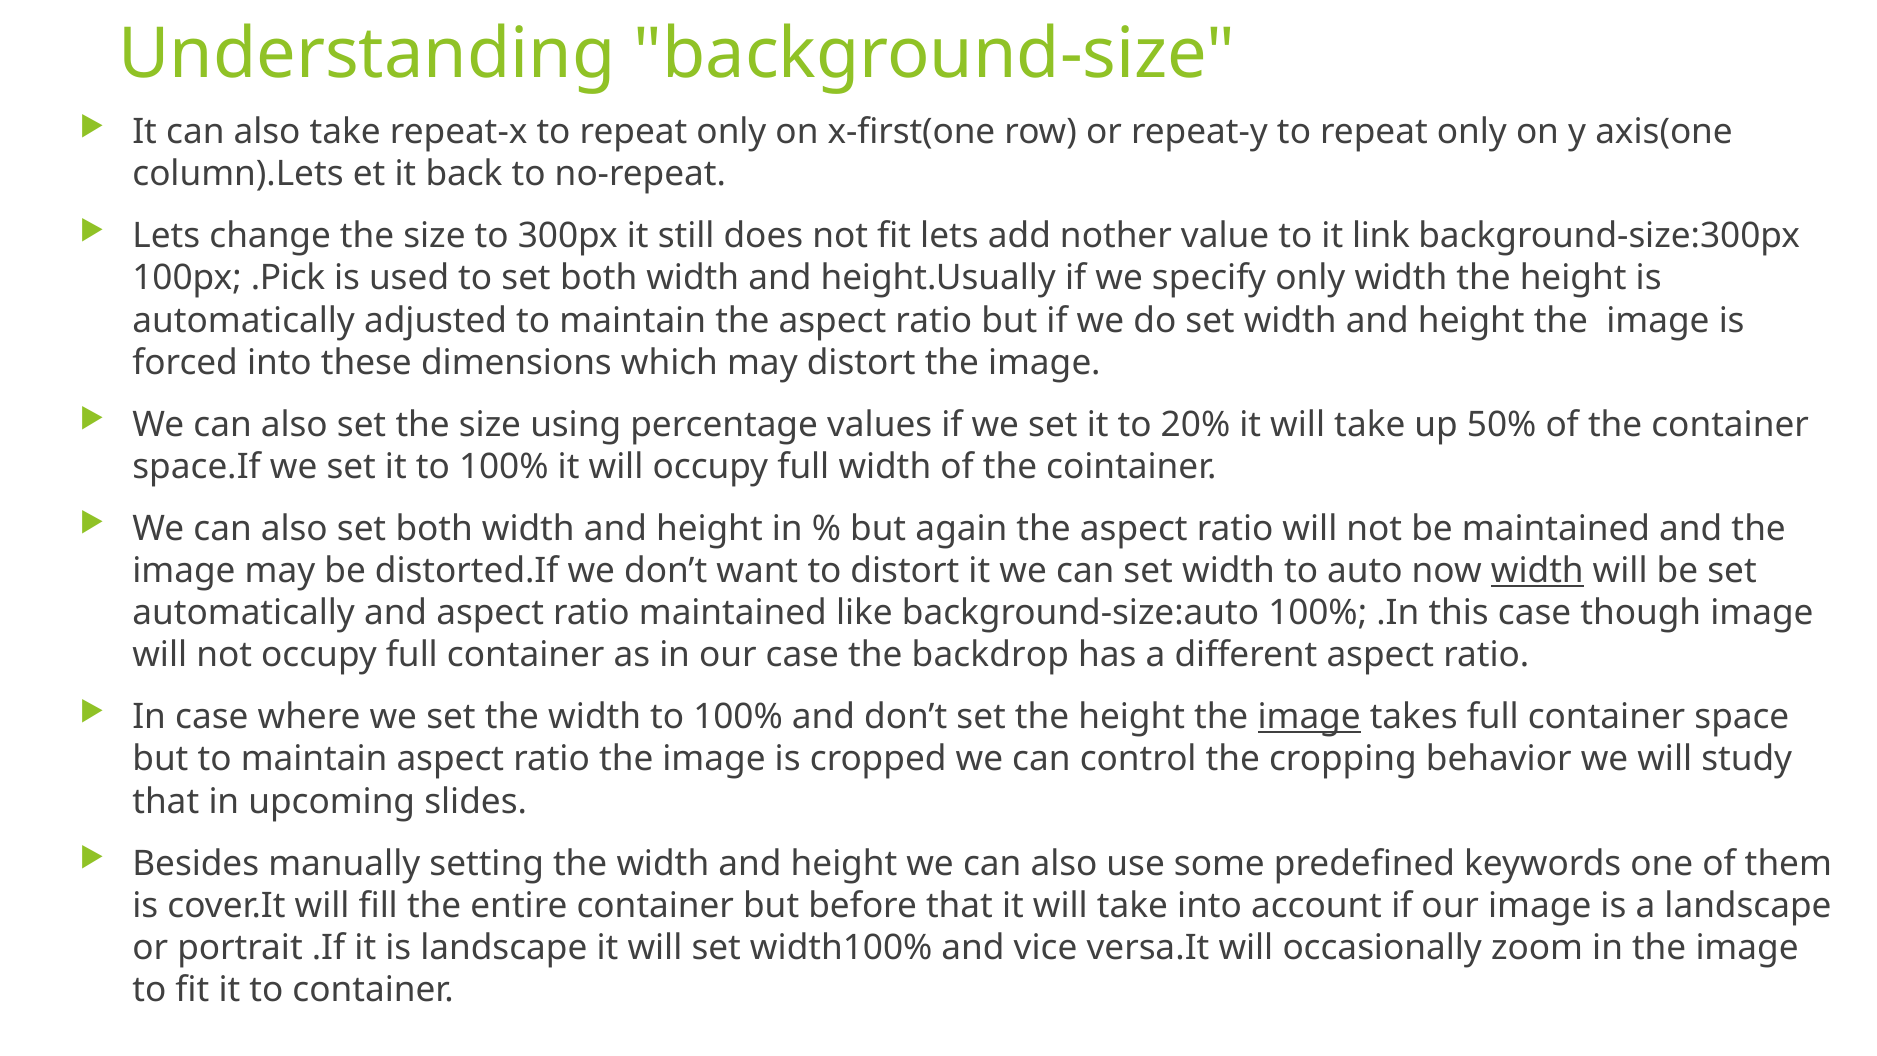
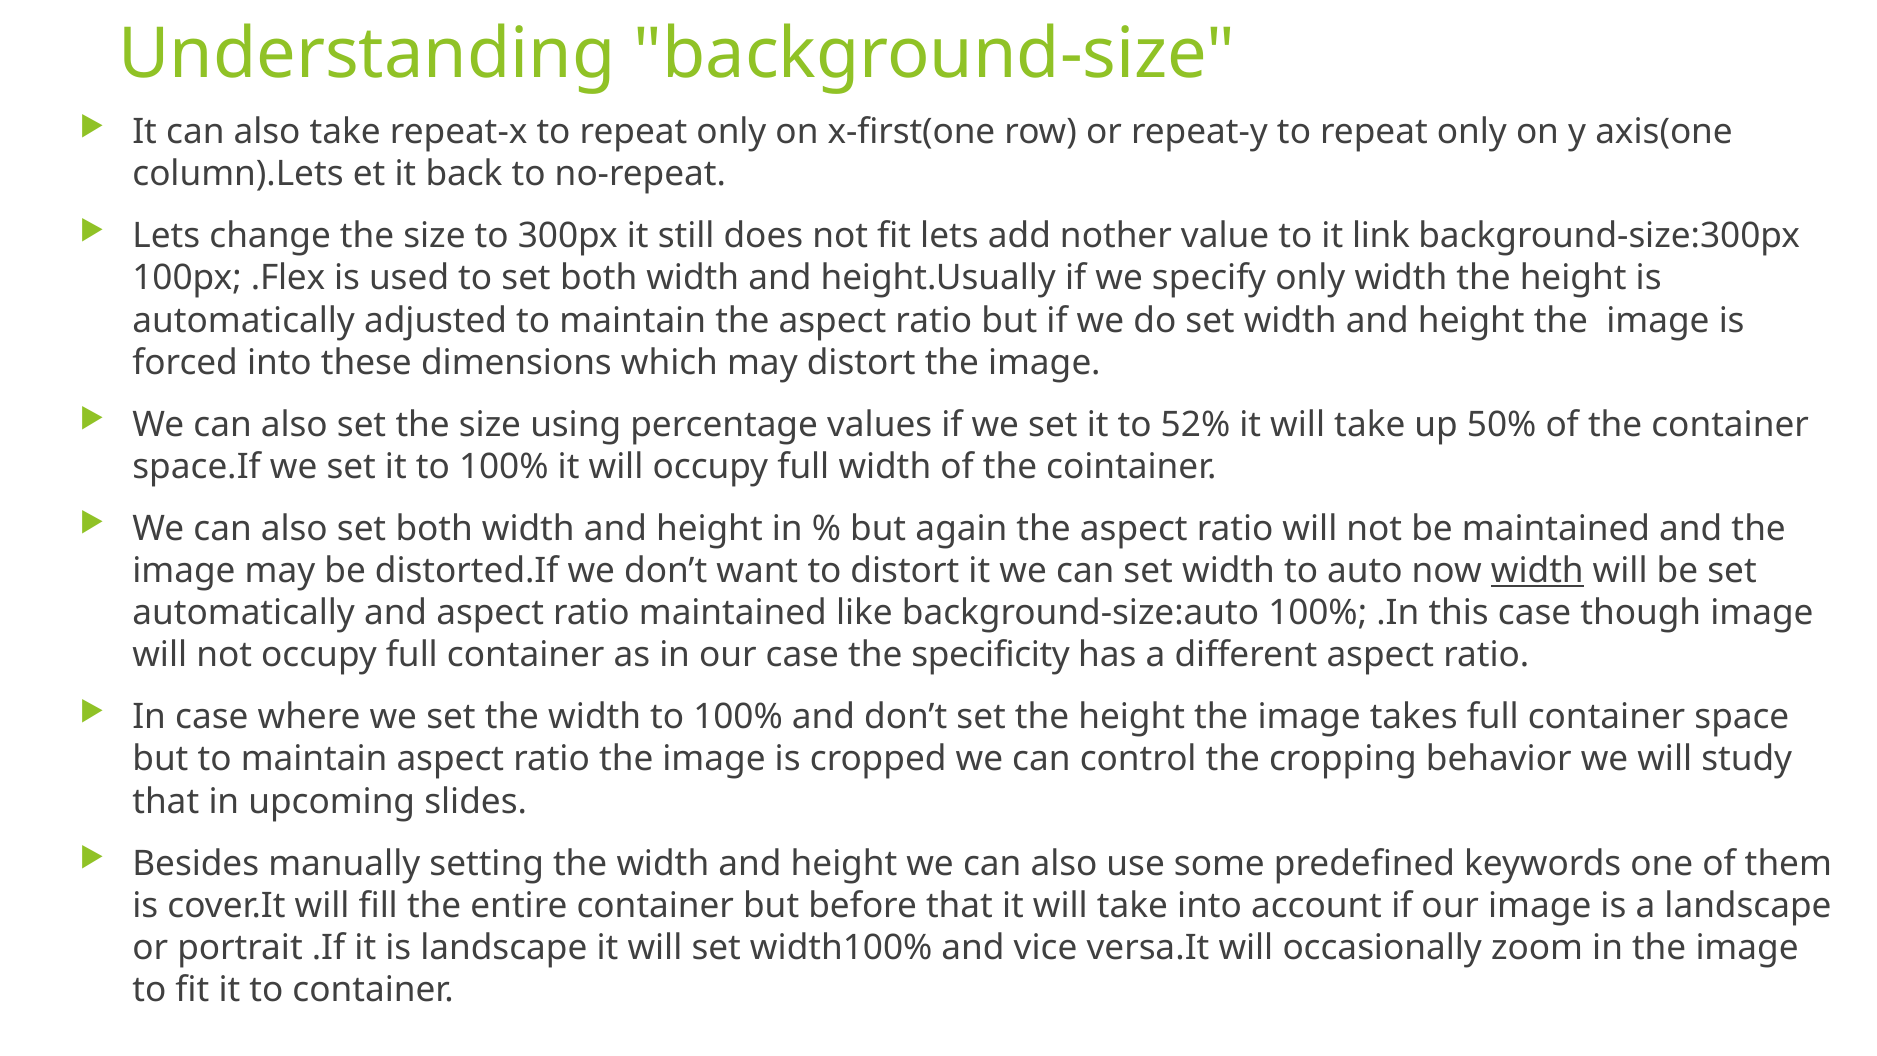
.Pick: .Pick -> .Flex
20%: 20% -> 52%
backdrop: backdrop -> specificity
image at (1309, 717) underline: present -> none
